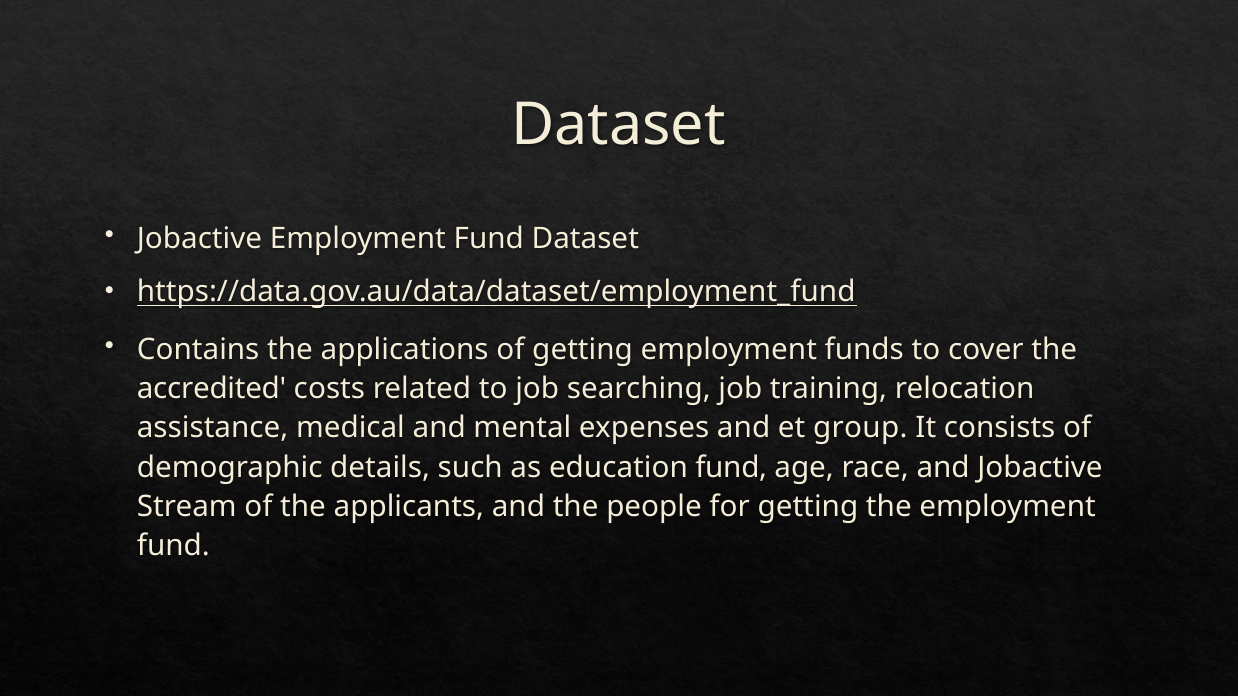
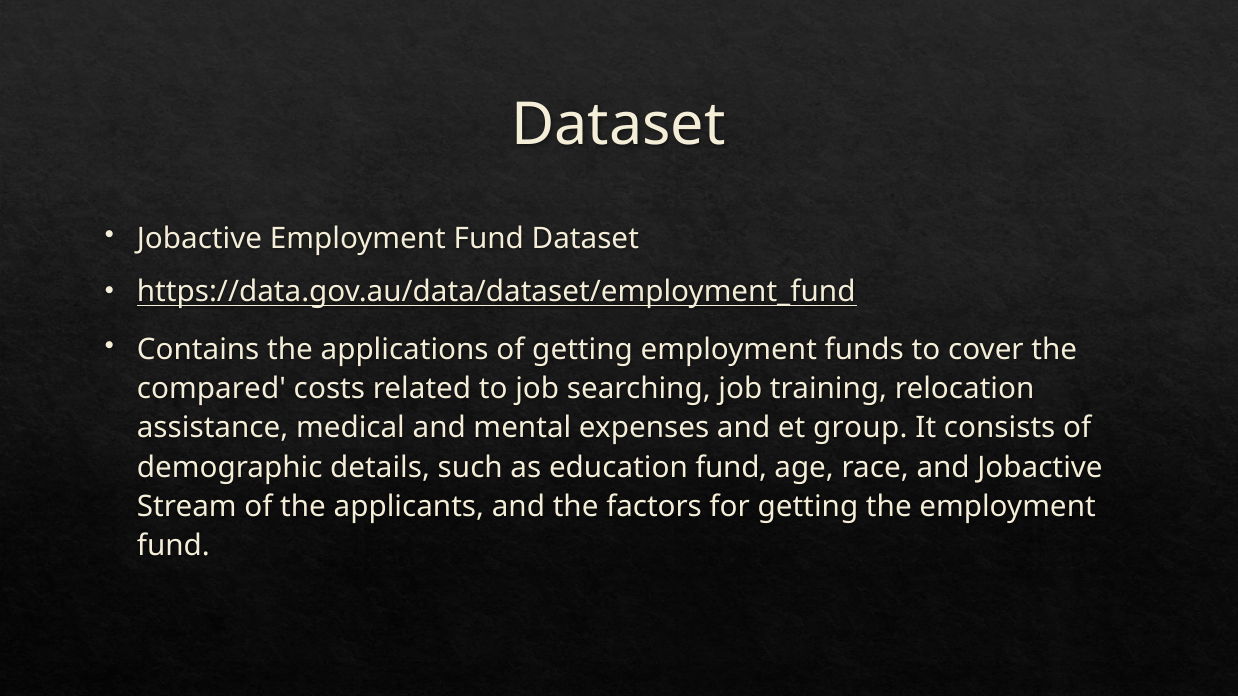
accredited: accredited -> compared
people: people -> factors
